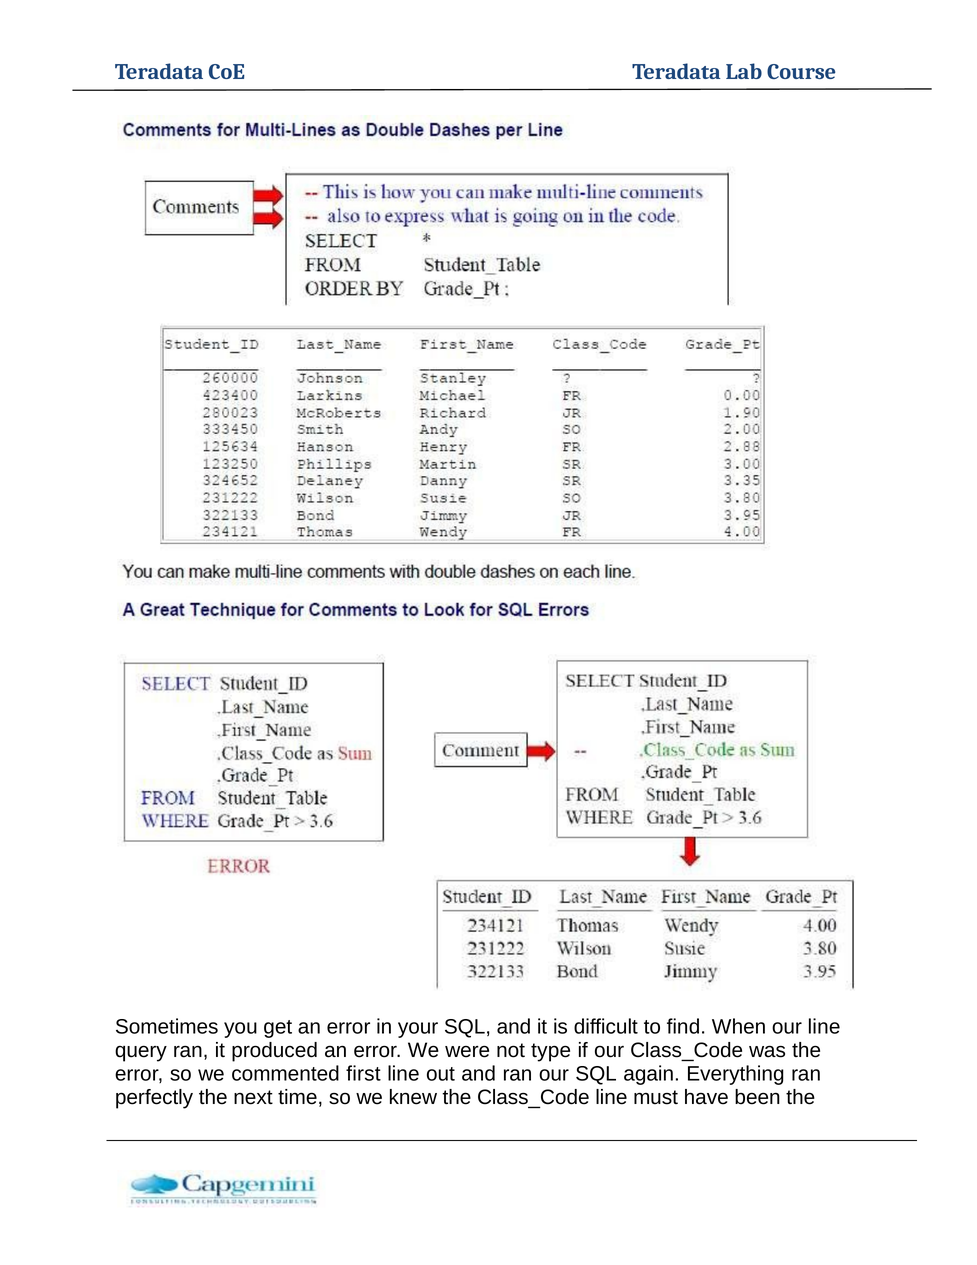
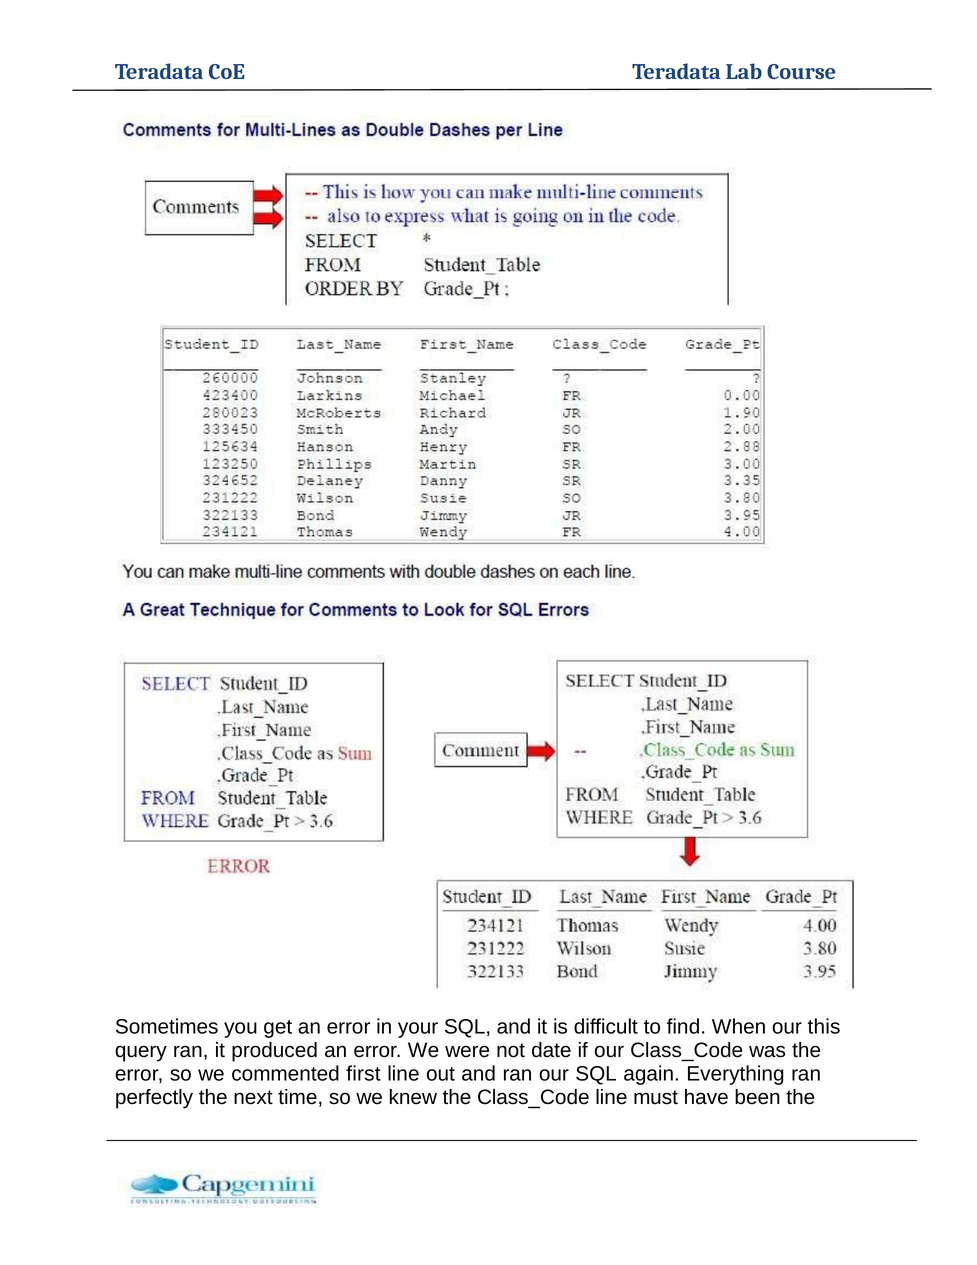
our line: line -> this
type: type -> date
